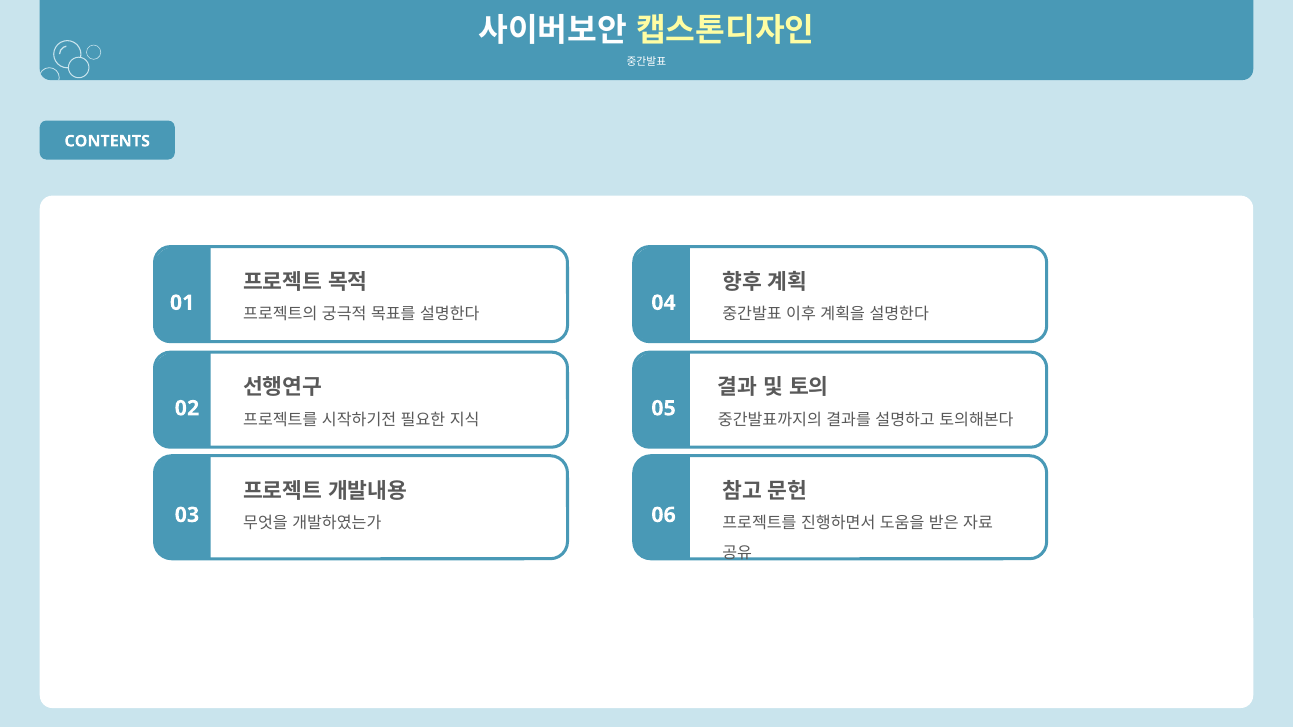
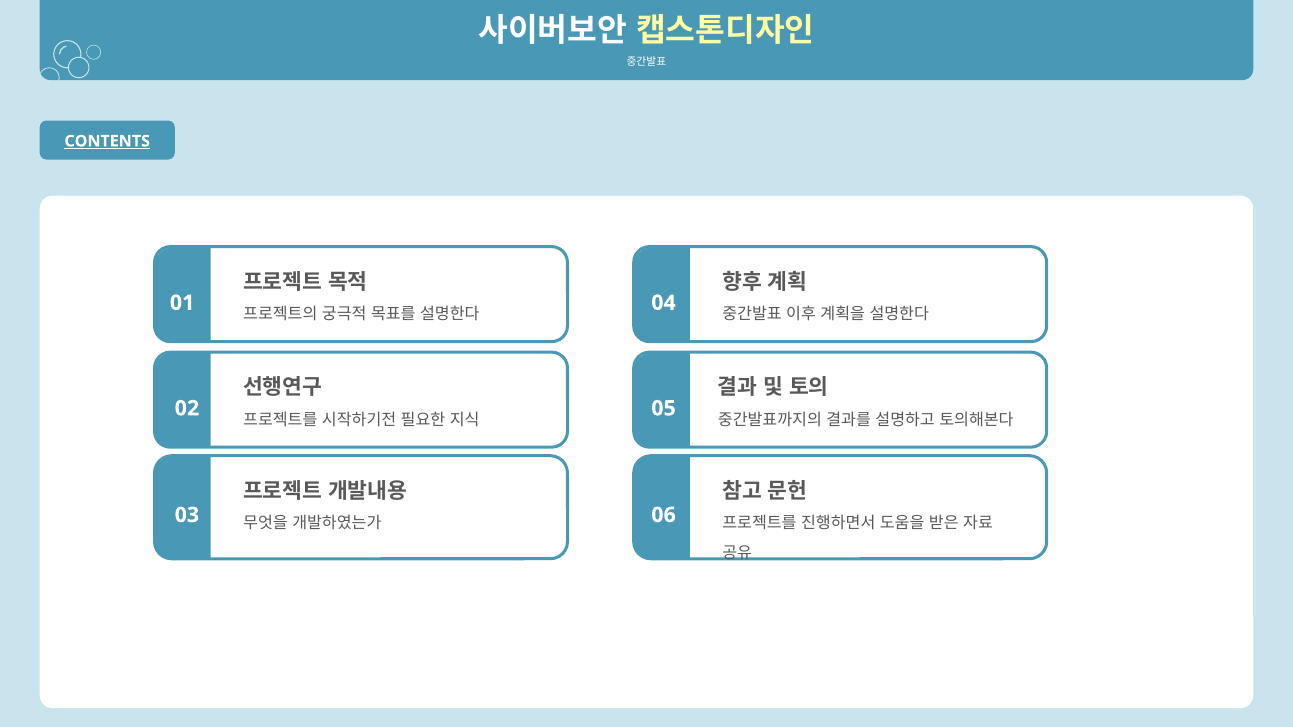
CONTENTS underline: none -> present
